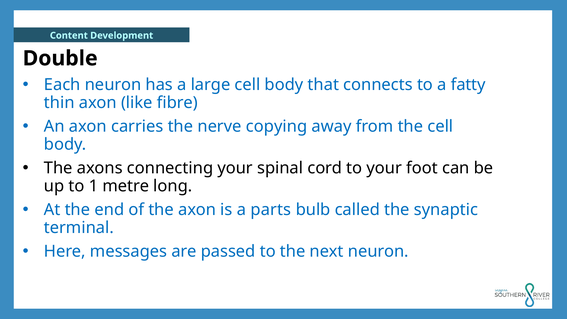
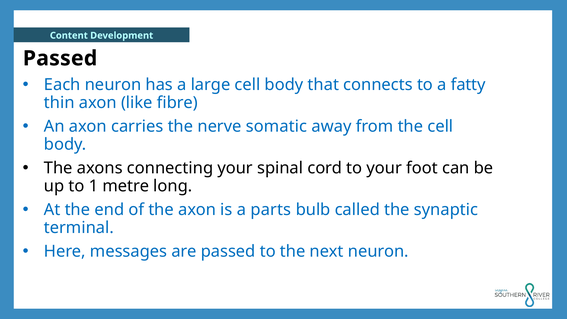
Double at (60, 58): Double -> Passed
copying: copying -> somatic
